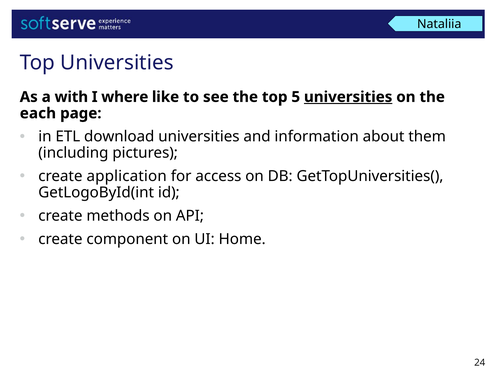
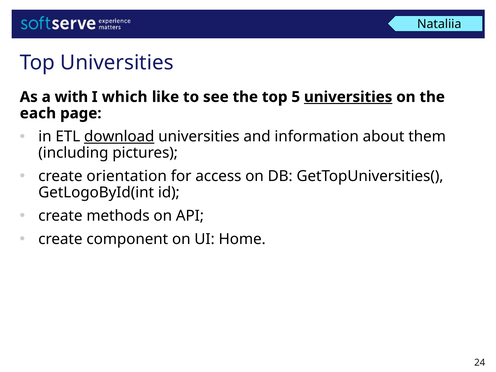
where: where -> which
download underline: none -> present
application: application -> orientation
